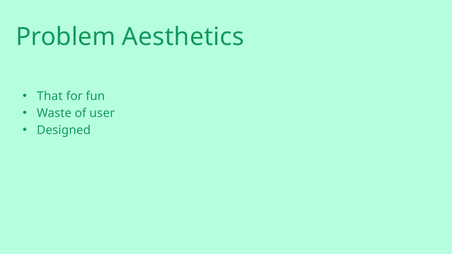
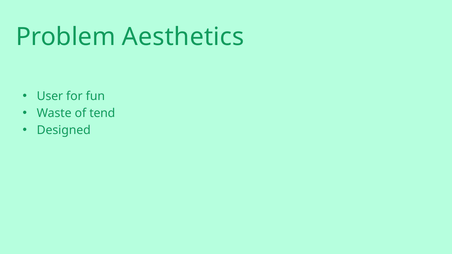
That: That -> User
user: user -> tend
